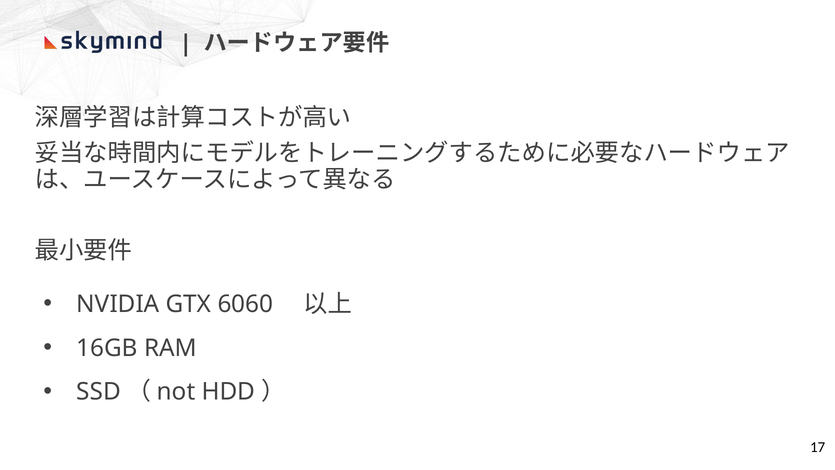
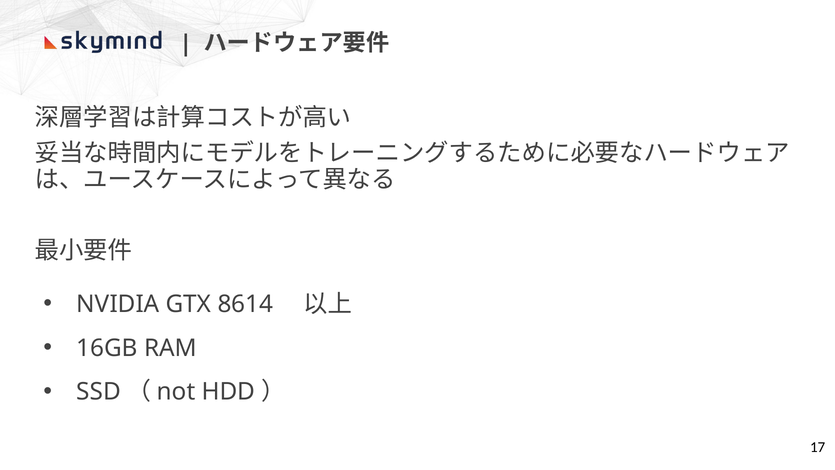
6060: 6060 -> 8614
